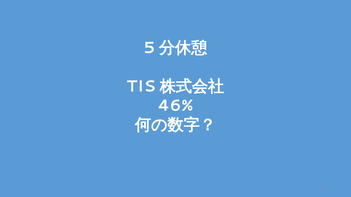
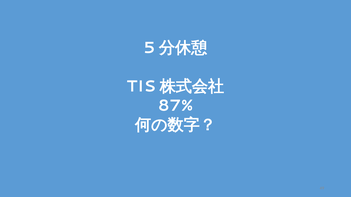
46%: 46% -> 87%
